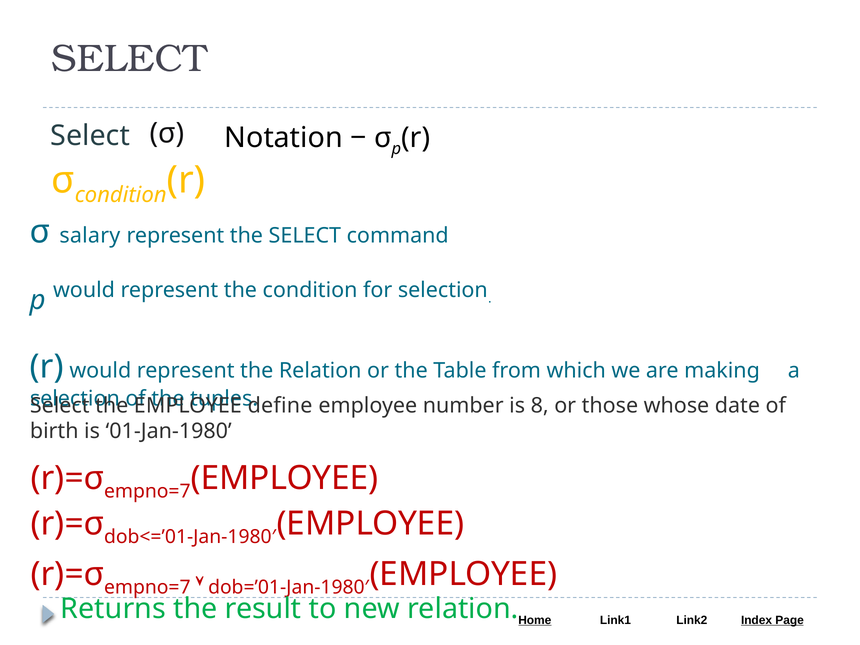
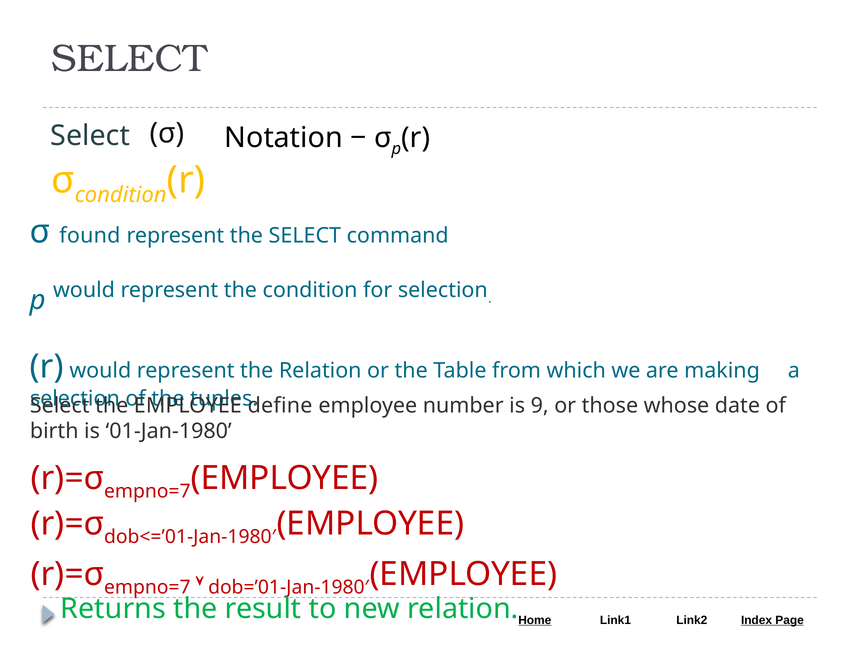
salary: salary -> found
8: 8 -> 9
